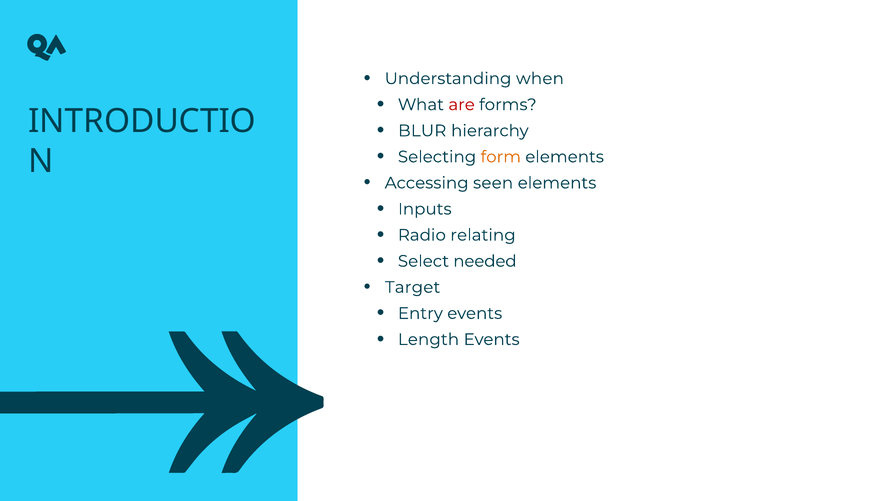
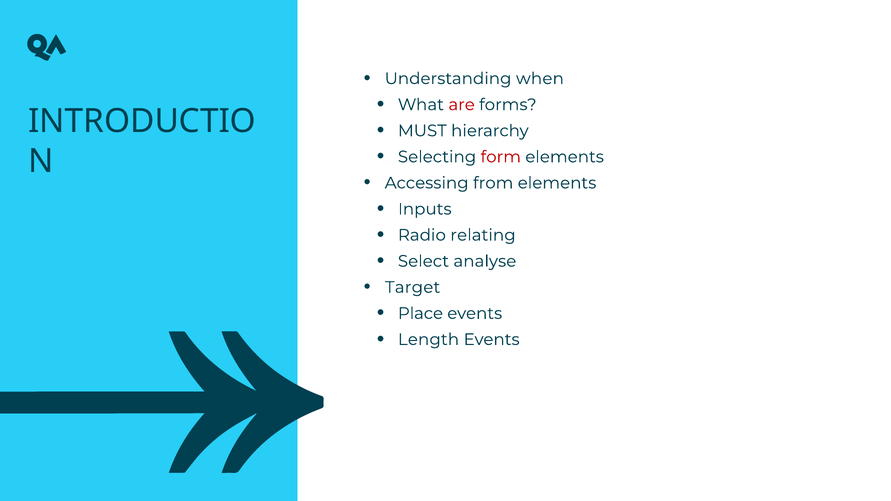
BLUR: BLUR -> MUST
form colour: orange -> red
seen: seen -> from
needed: needed -> analyse
Entry: Entry -> Place
